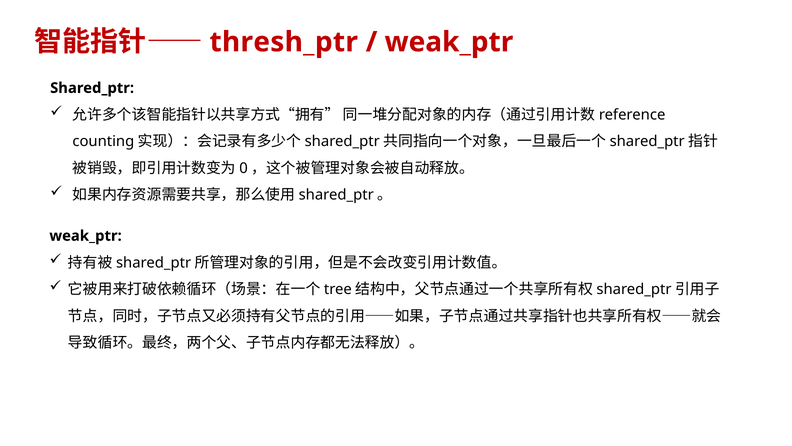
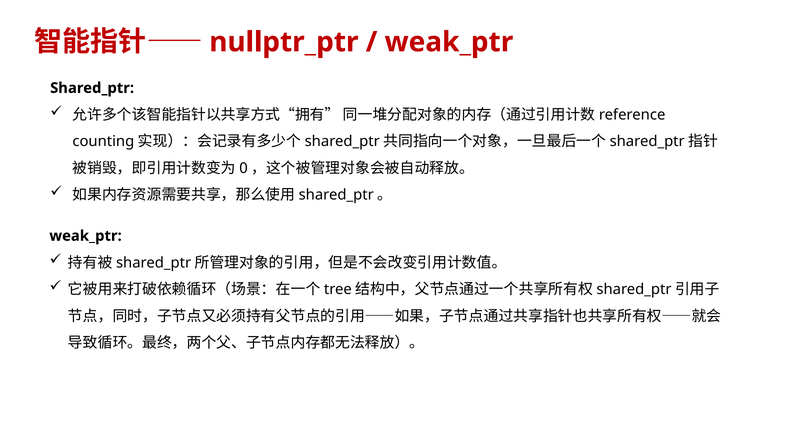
thresh_ptr: thresh_ptr -> nullptr_ptr
